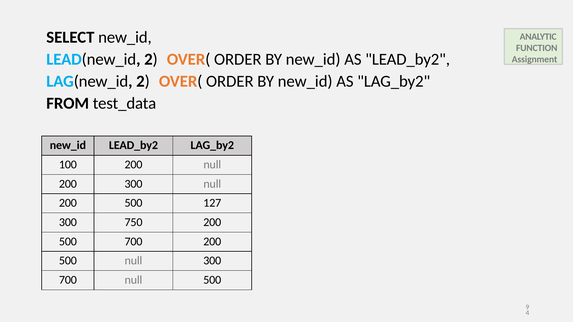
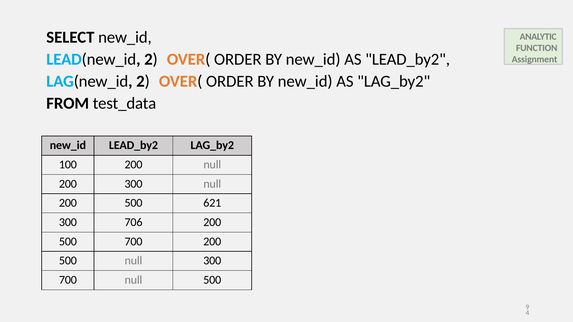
127: 127 -> 621
750: 750 -> 706
